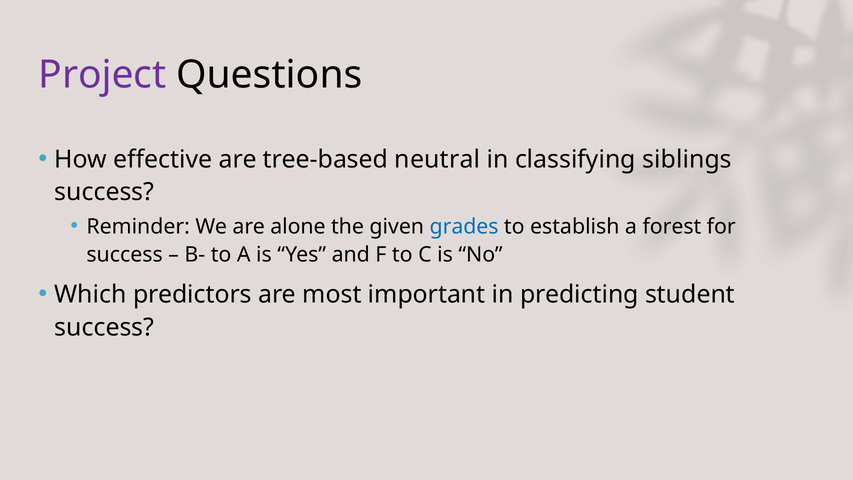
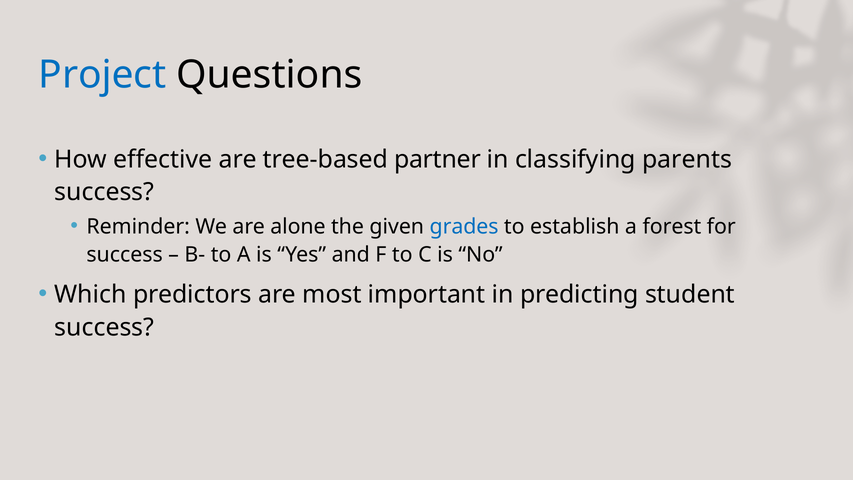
Project colour: purple -> blue
neutral: neutral -> partner
siblings: siblings -> parents
